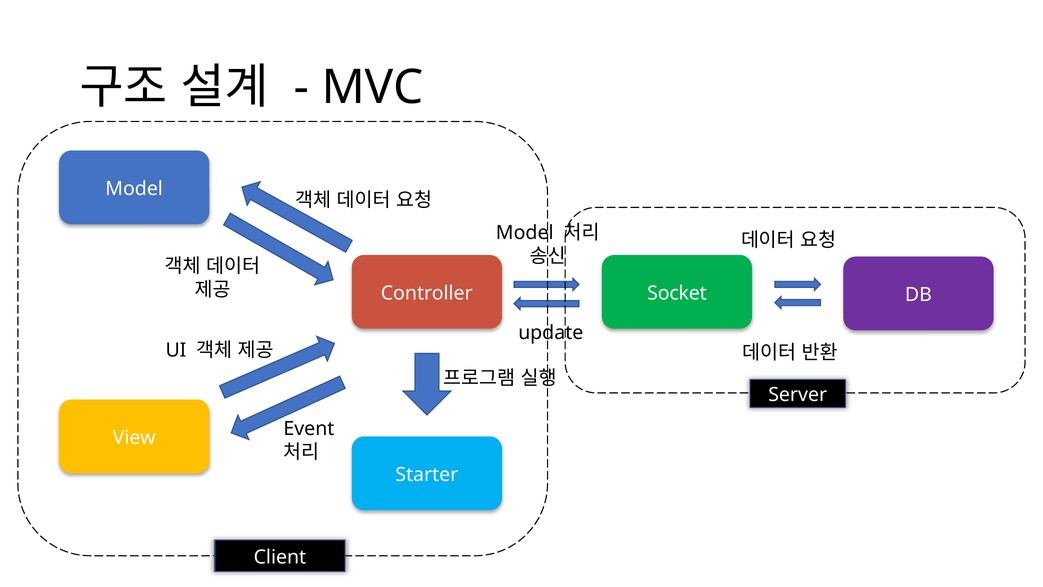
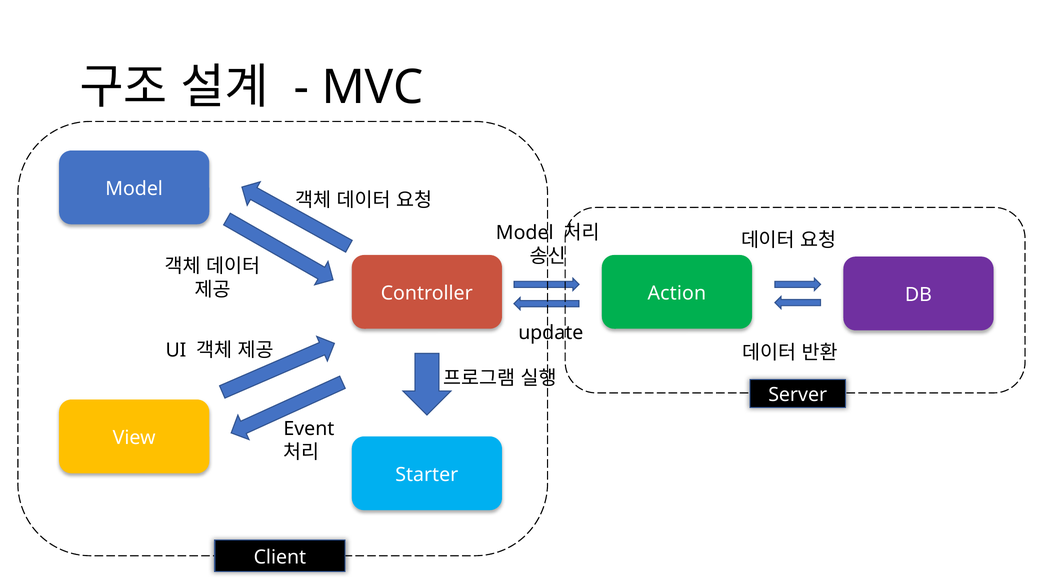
Socket: Socket -> Action
